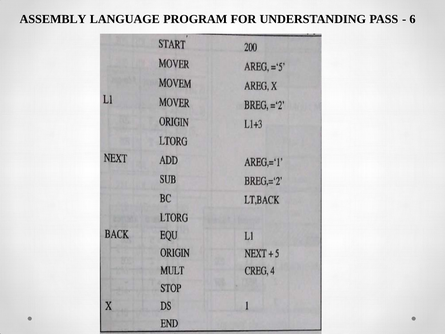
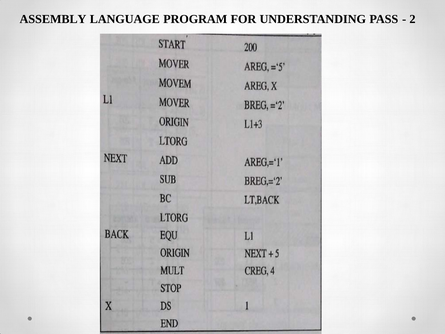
6: 6 -> 2
